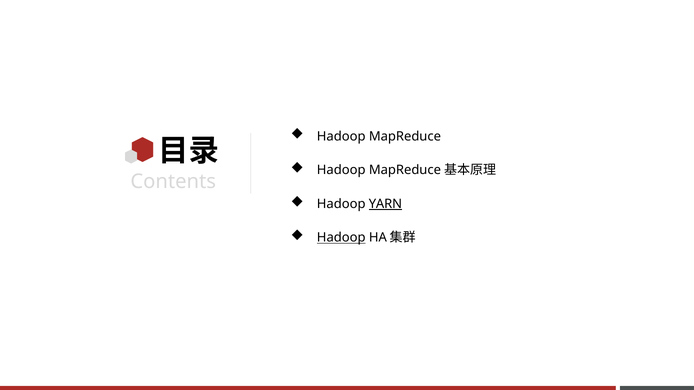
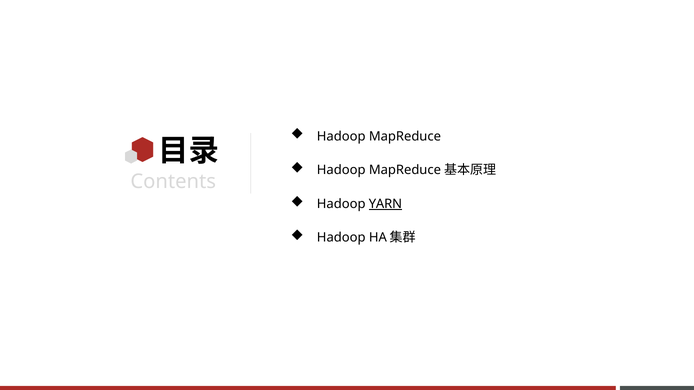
Hadoop at (341, 238) underline: present -> none
